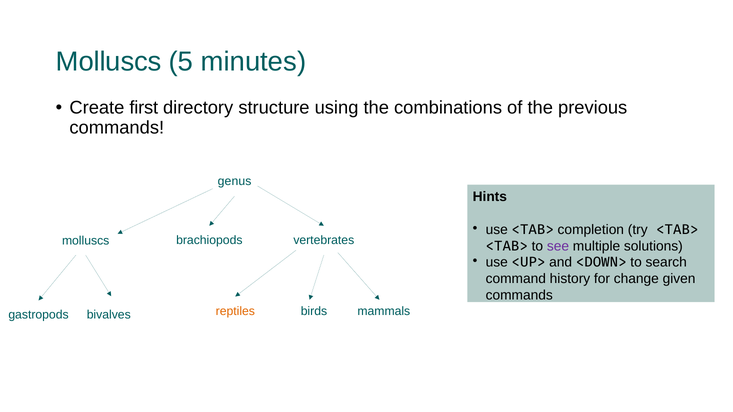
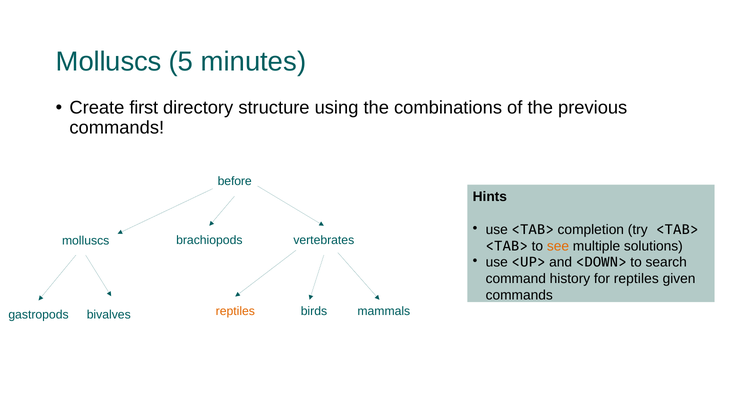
genus: genus -> before
see colour: purple -> orange
for change: change -> reptiles
